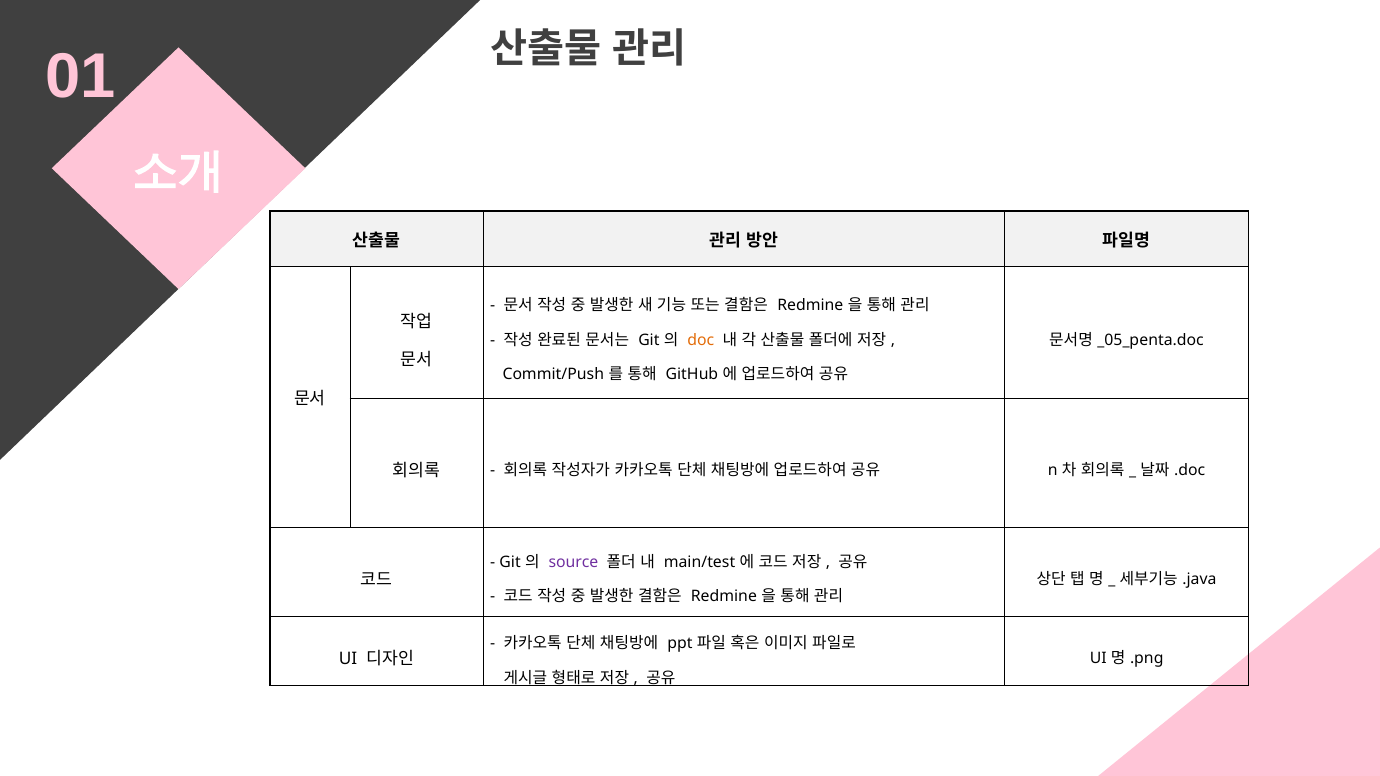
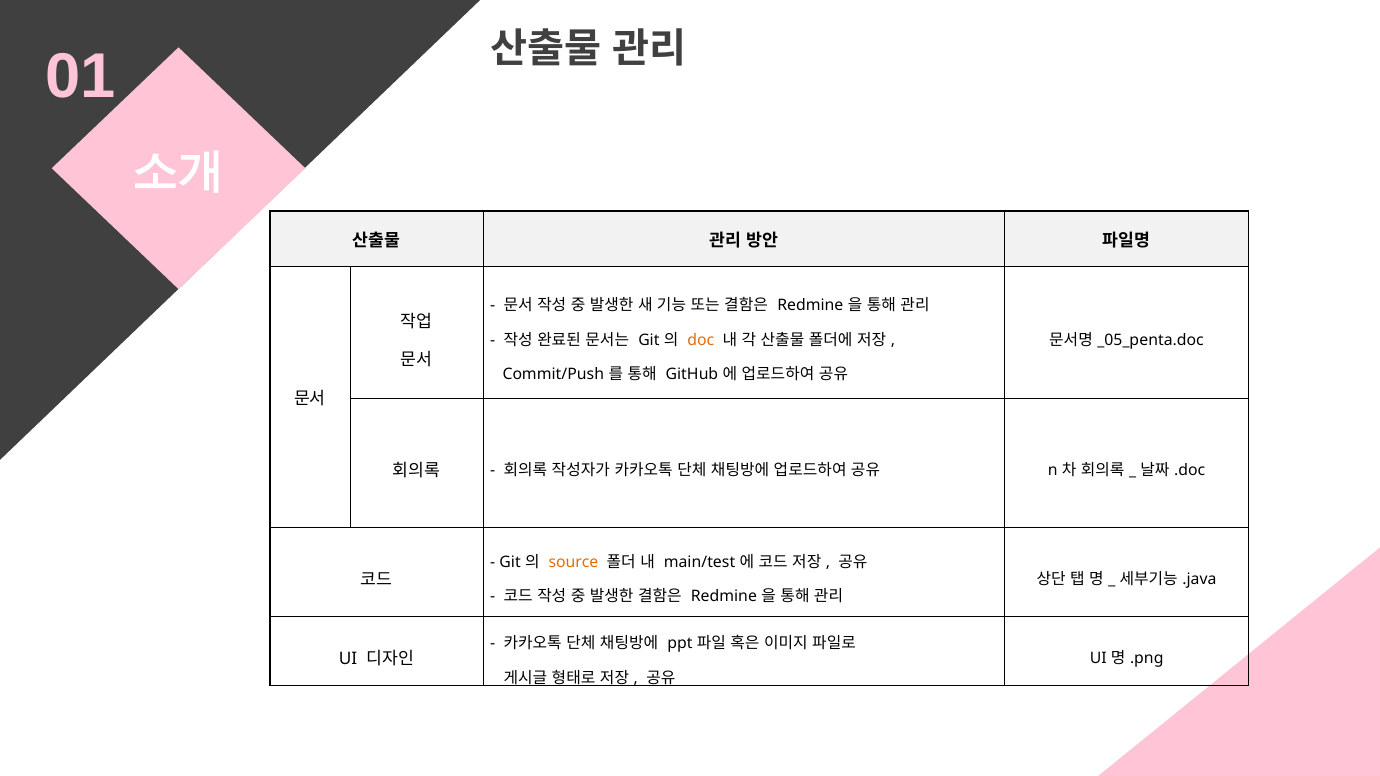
source colour: purple -> orange
